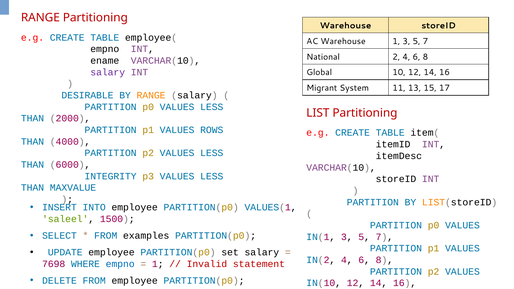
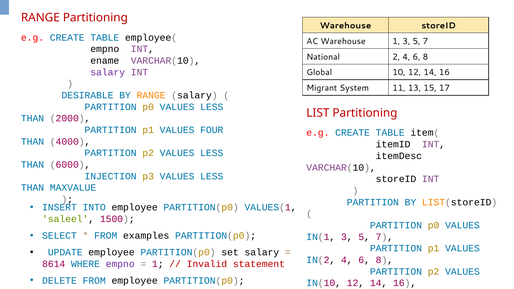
ROWS: ROWS -> FOUR
INTEGRITY: INTEGRITY -> INJECTION
7698: 7698 -> 8614
empno at (120, 264) colour: blue -> purple
